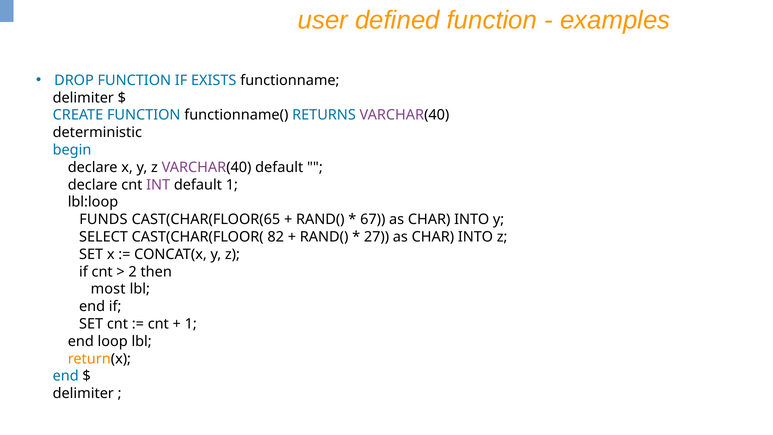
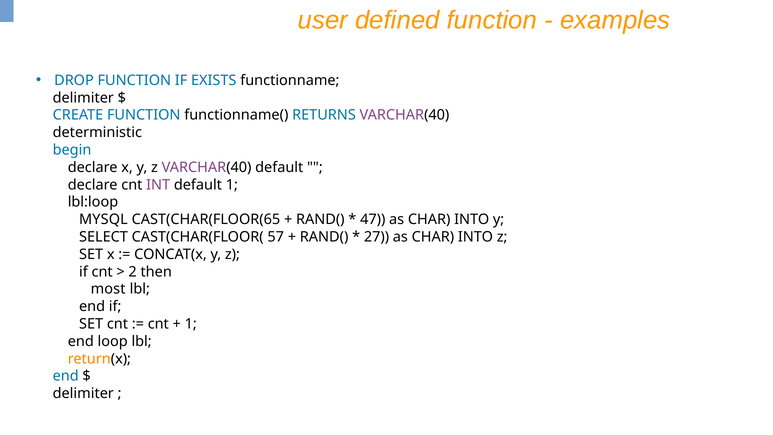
FUNDS: FUNDS -> MYSQL
67: 67 -> 47
82: 82 -> 57
